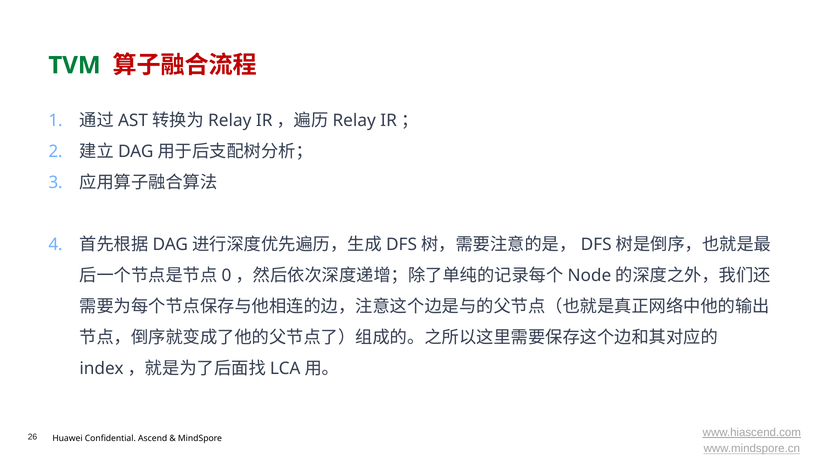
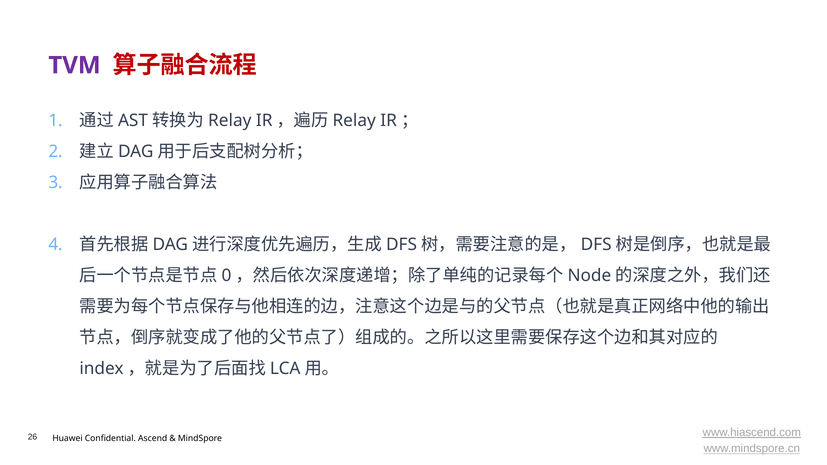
TVM colour: green -> purple
